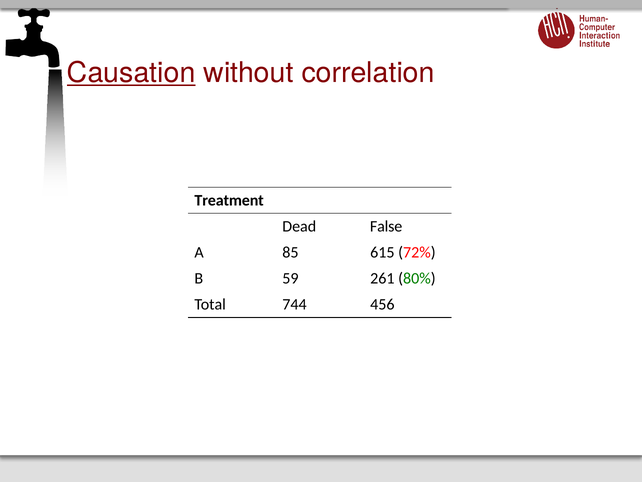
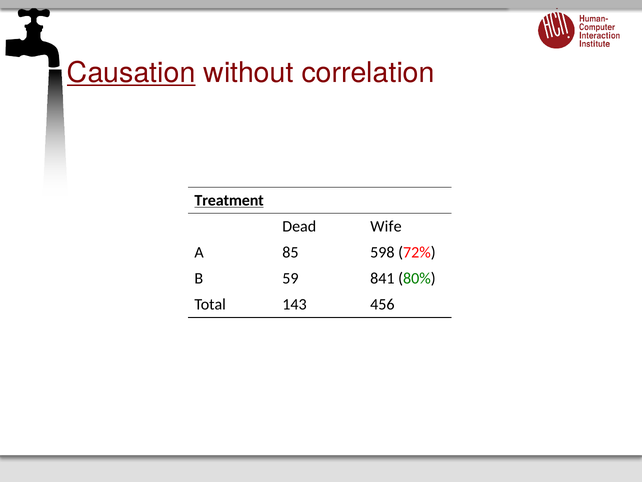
Treatment underline: none -> present
False: False -> Wife
615: 615 -> 598
261: 261 -> 841
744: 744 -> 143
